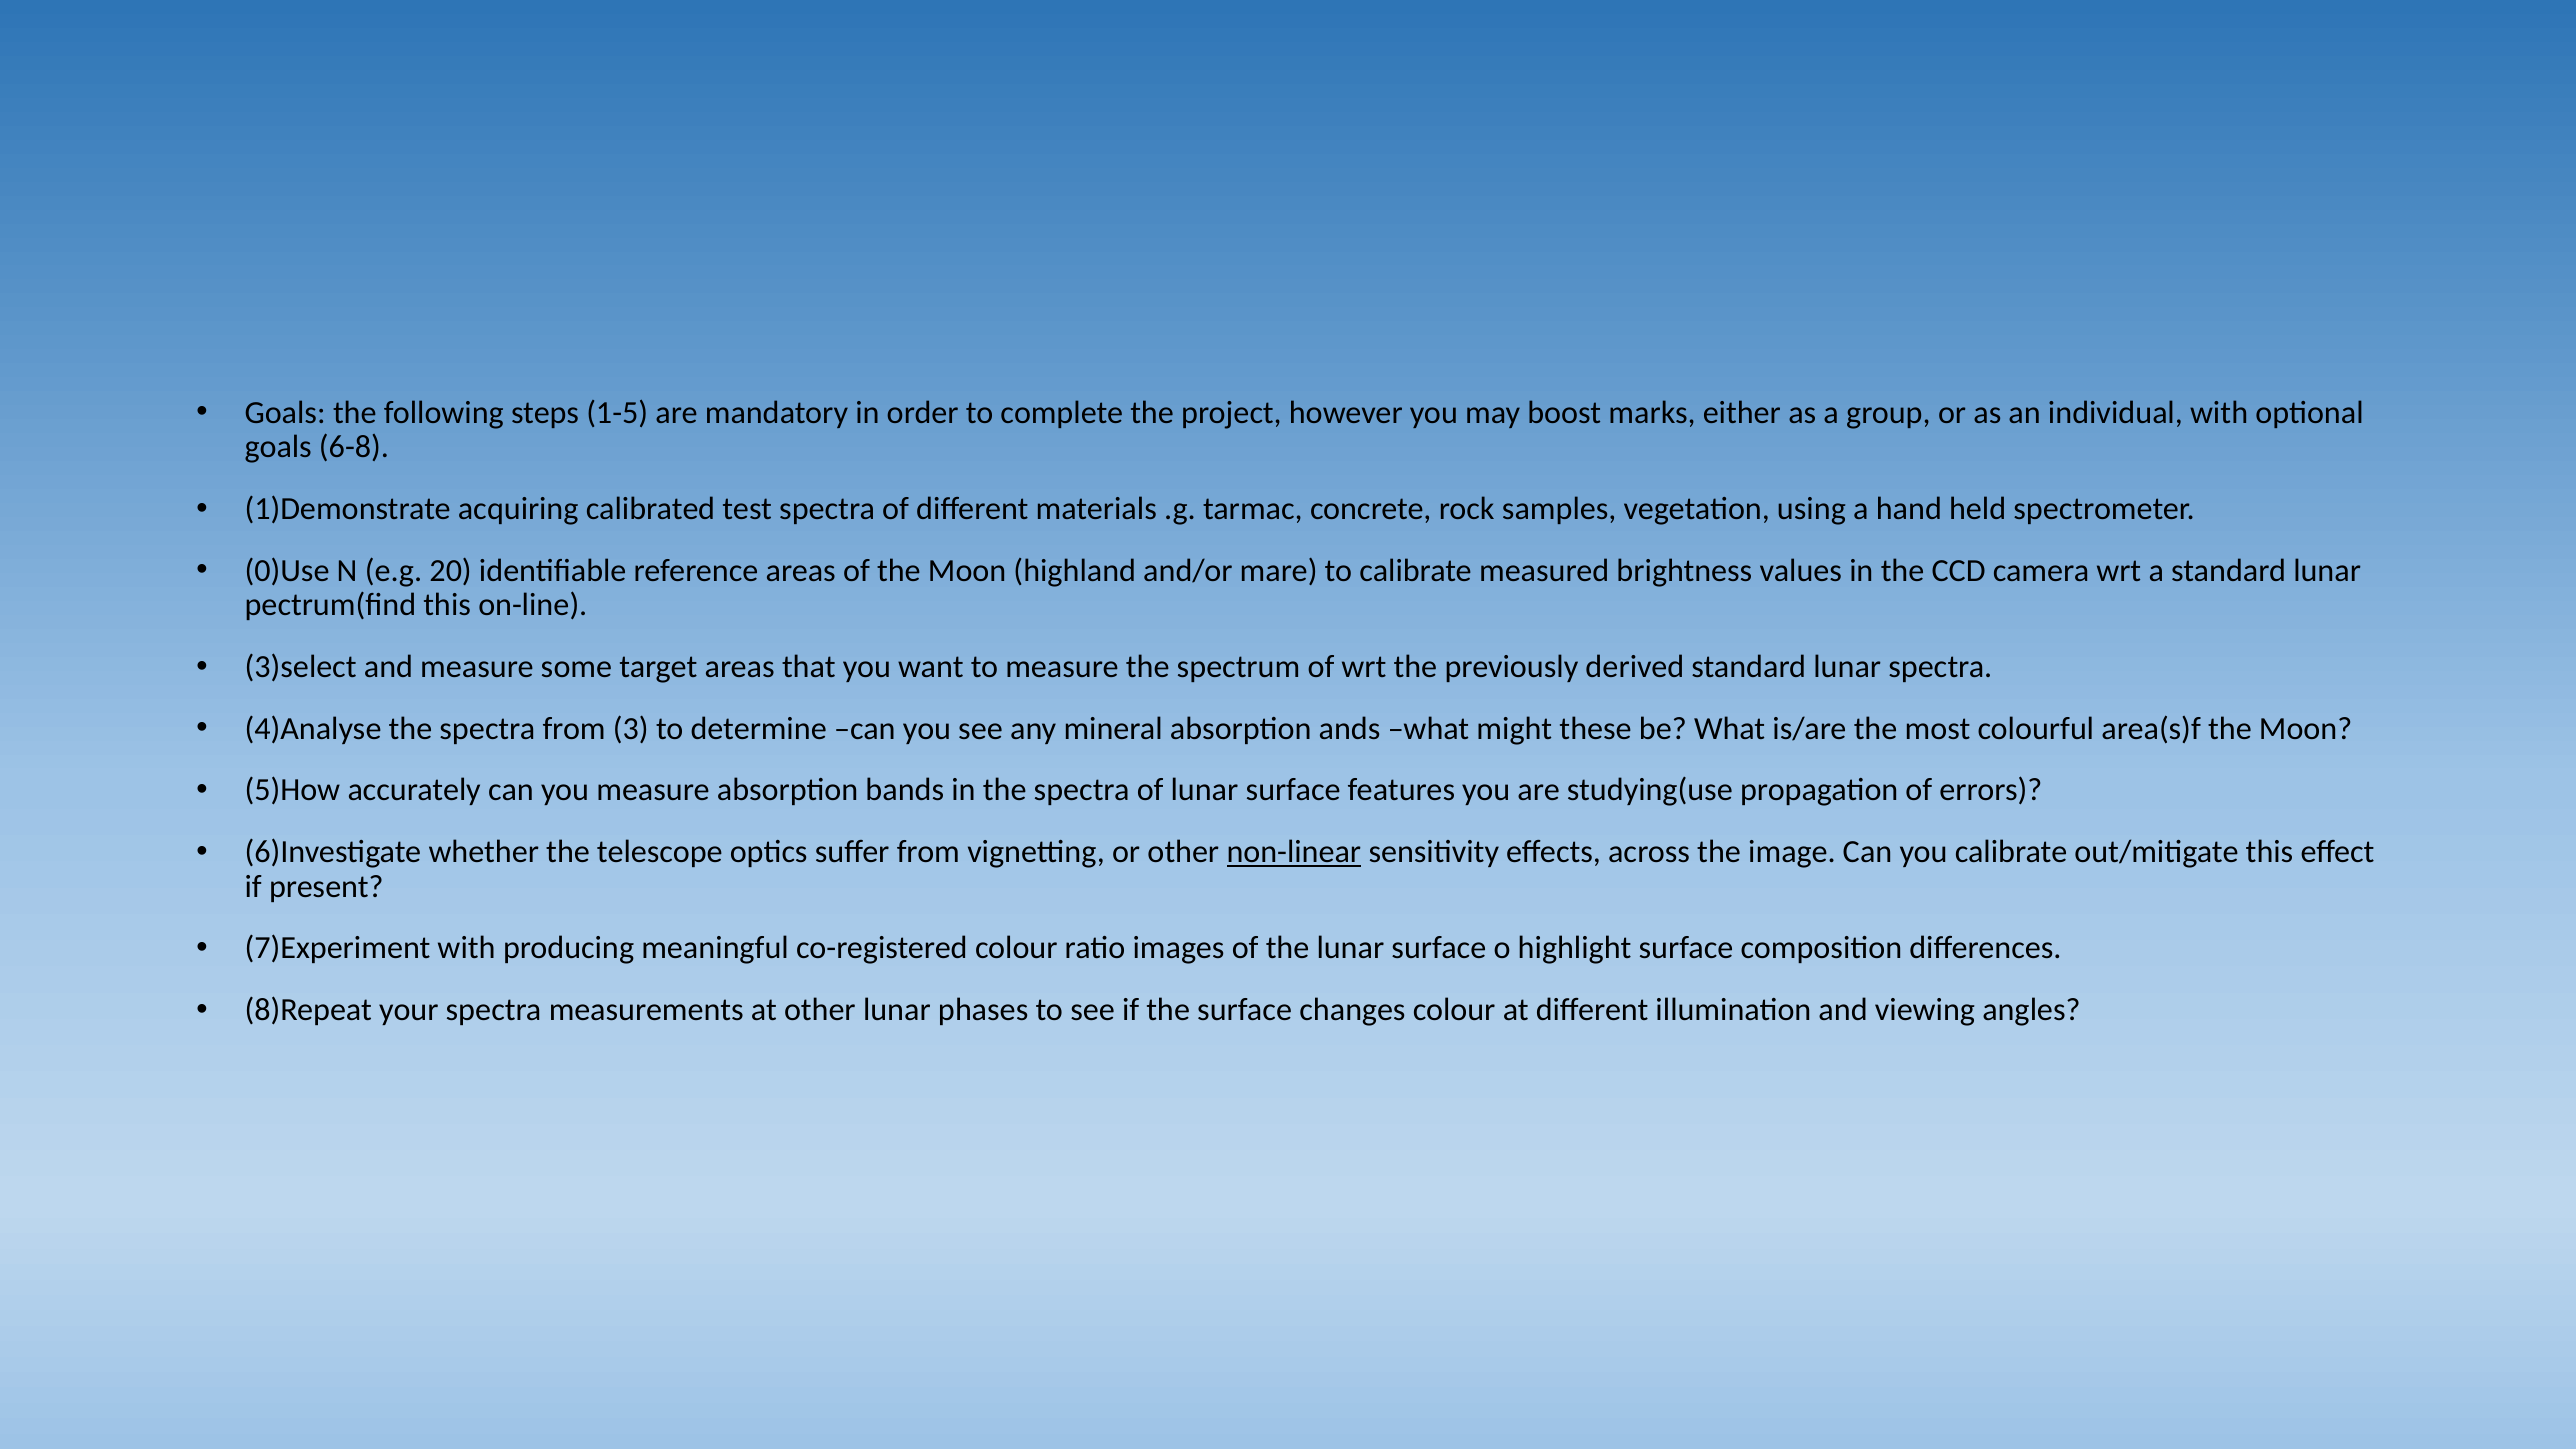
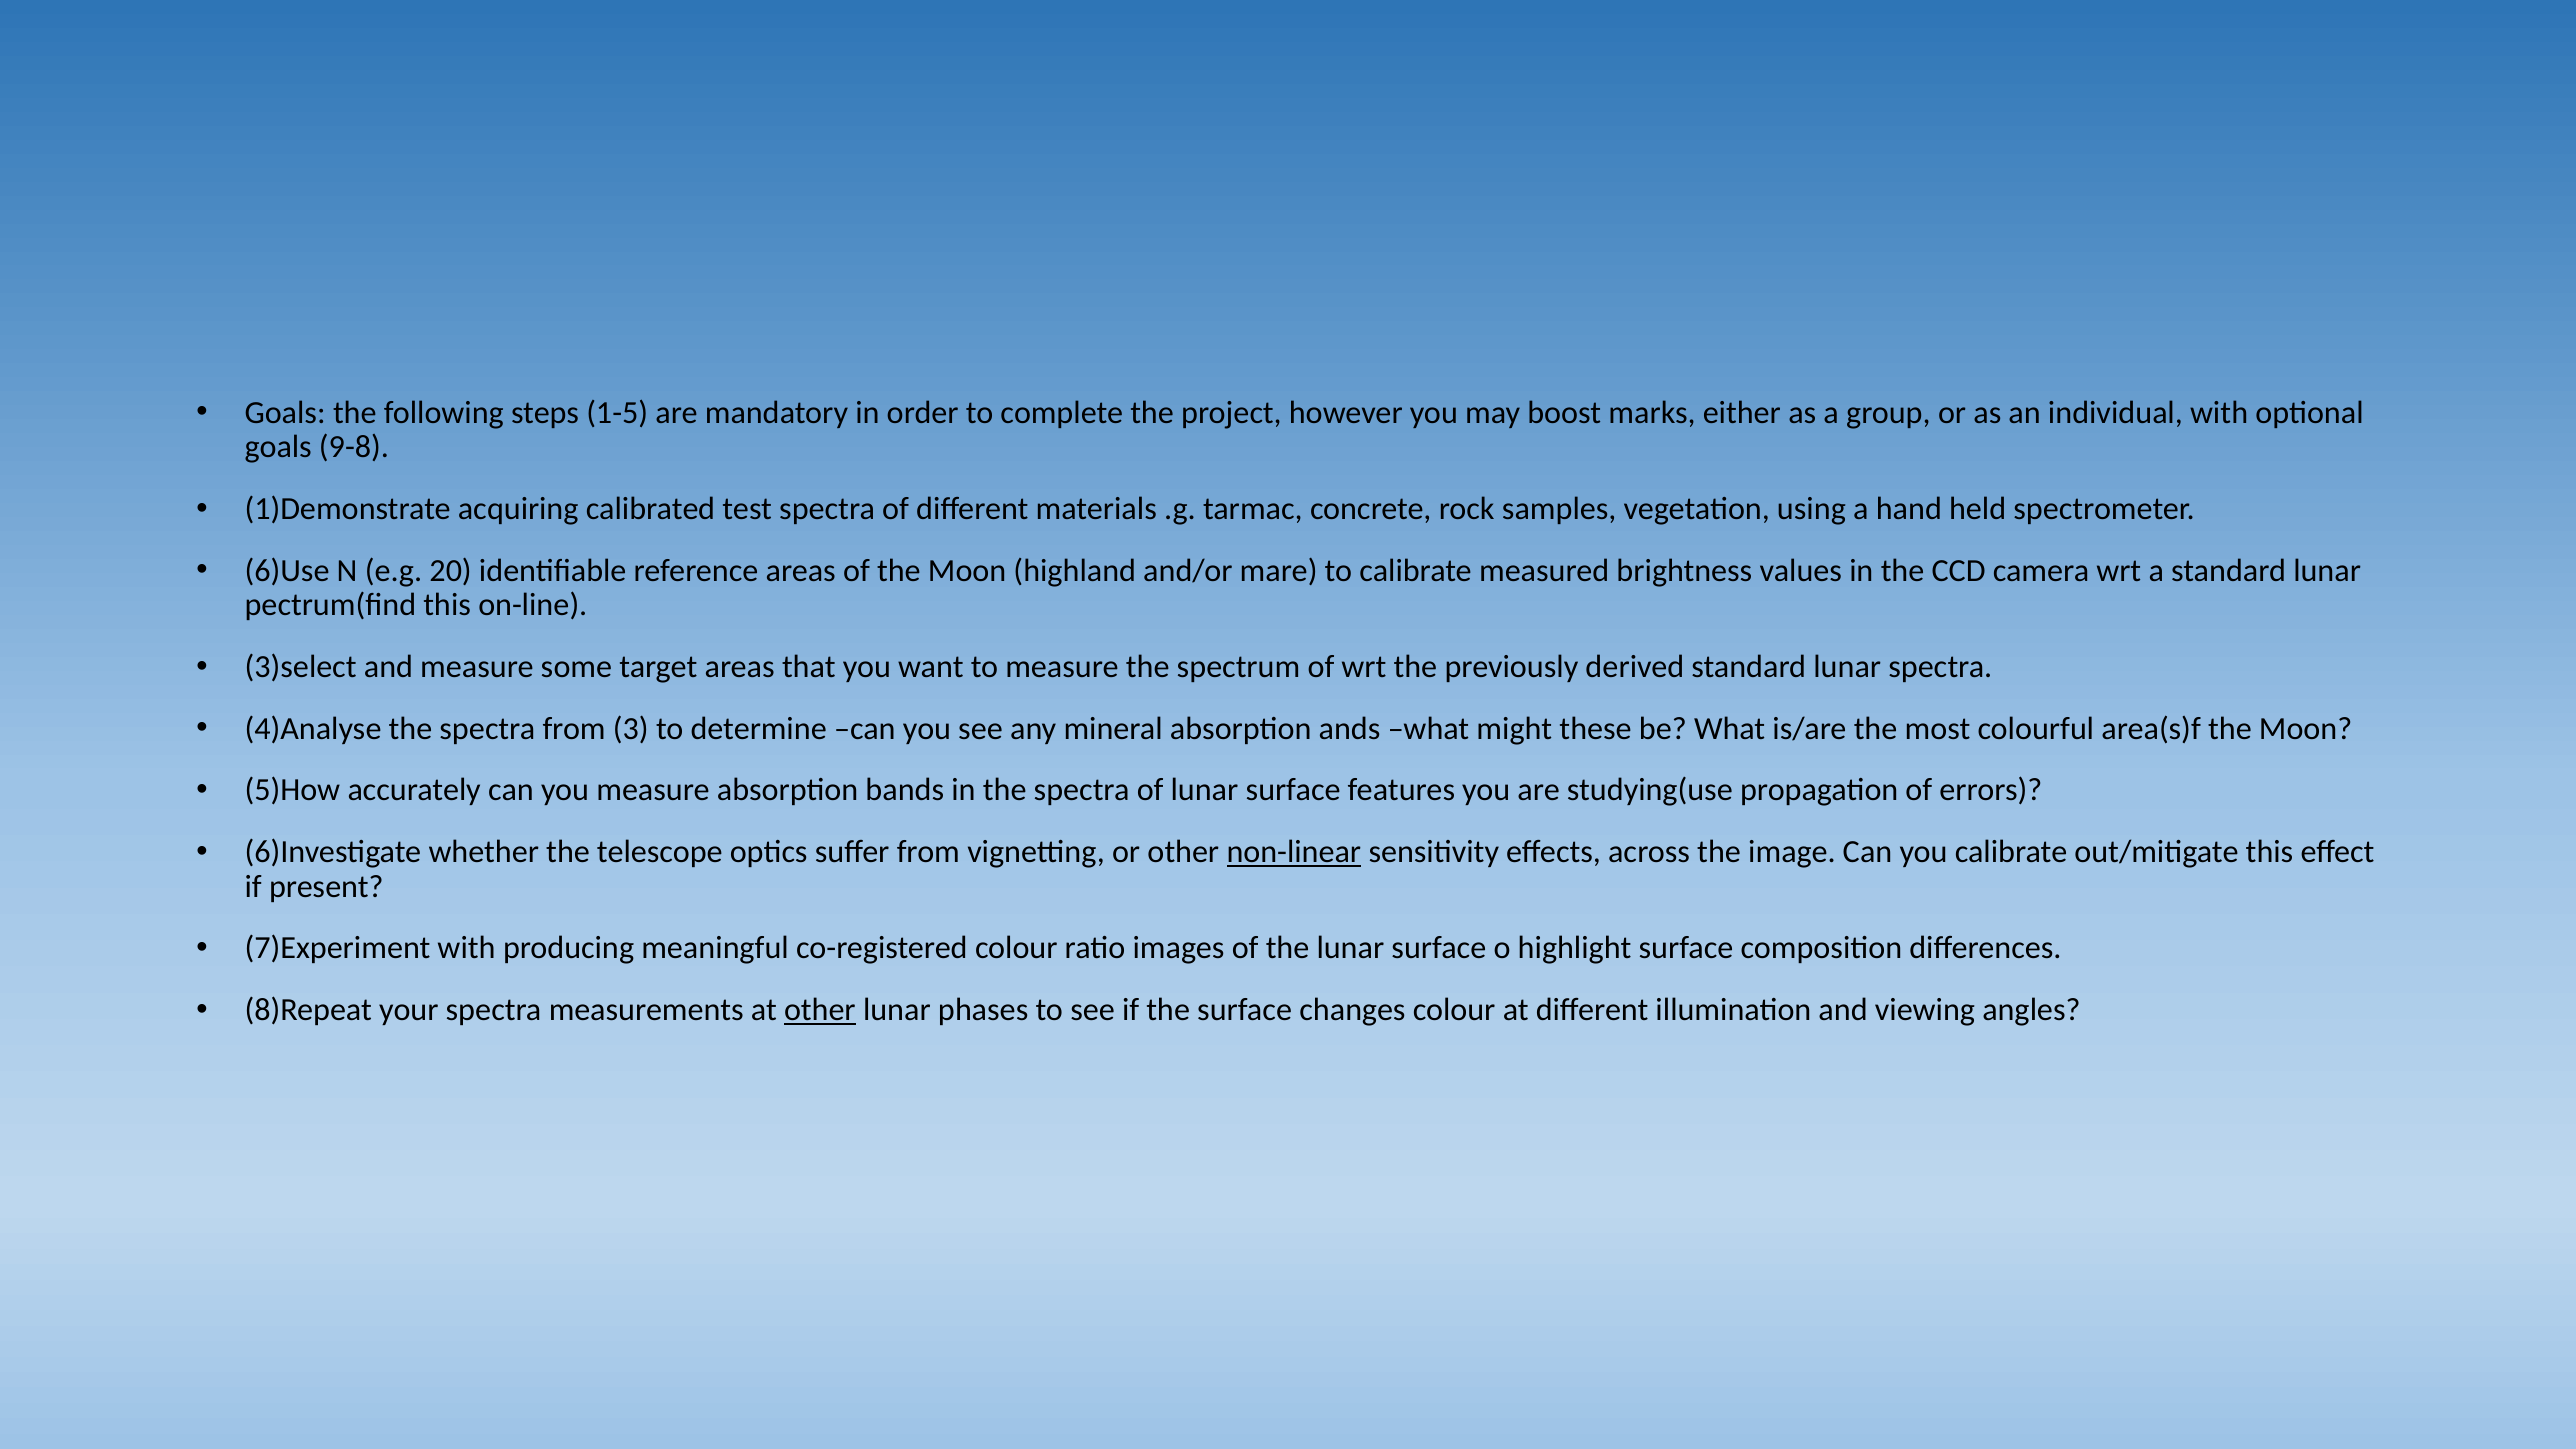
6-8: 6-8 -> 9-8
0)Use: 0)Use -> 6)Use
other at (820, 1010) underline: none -> present
